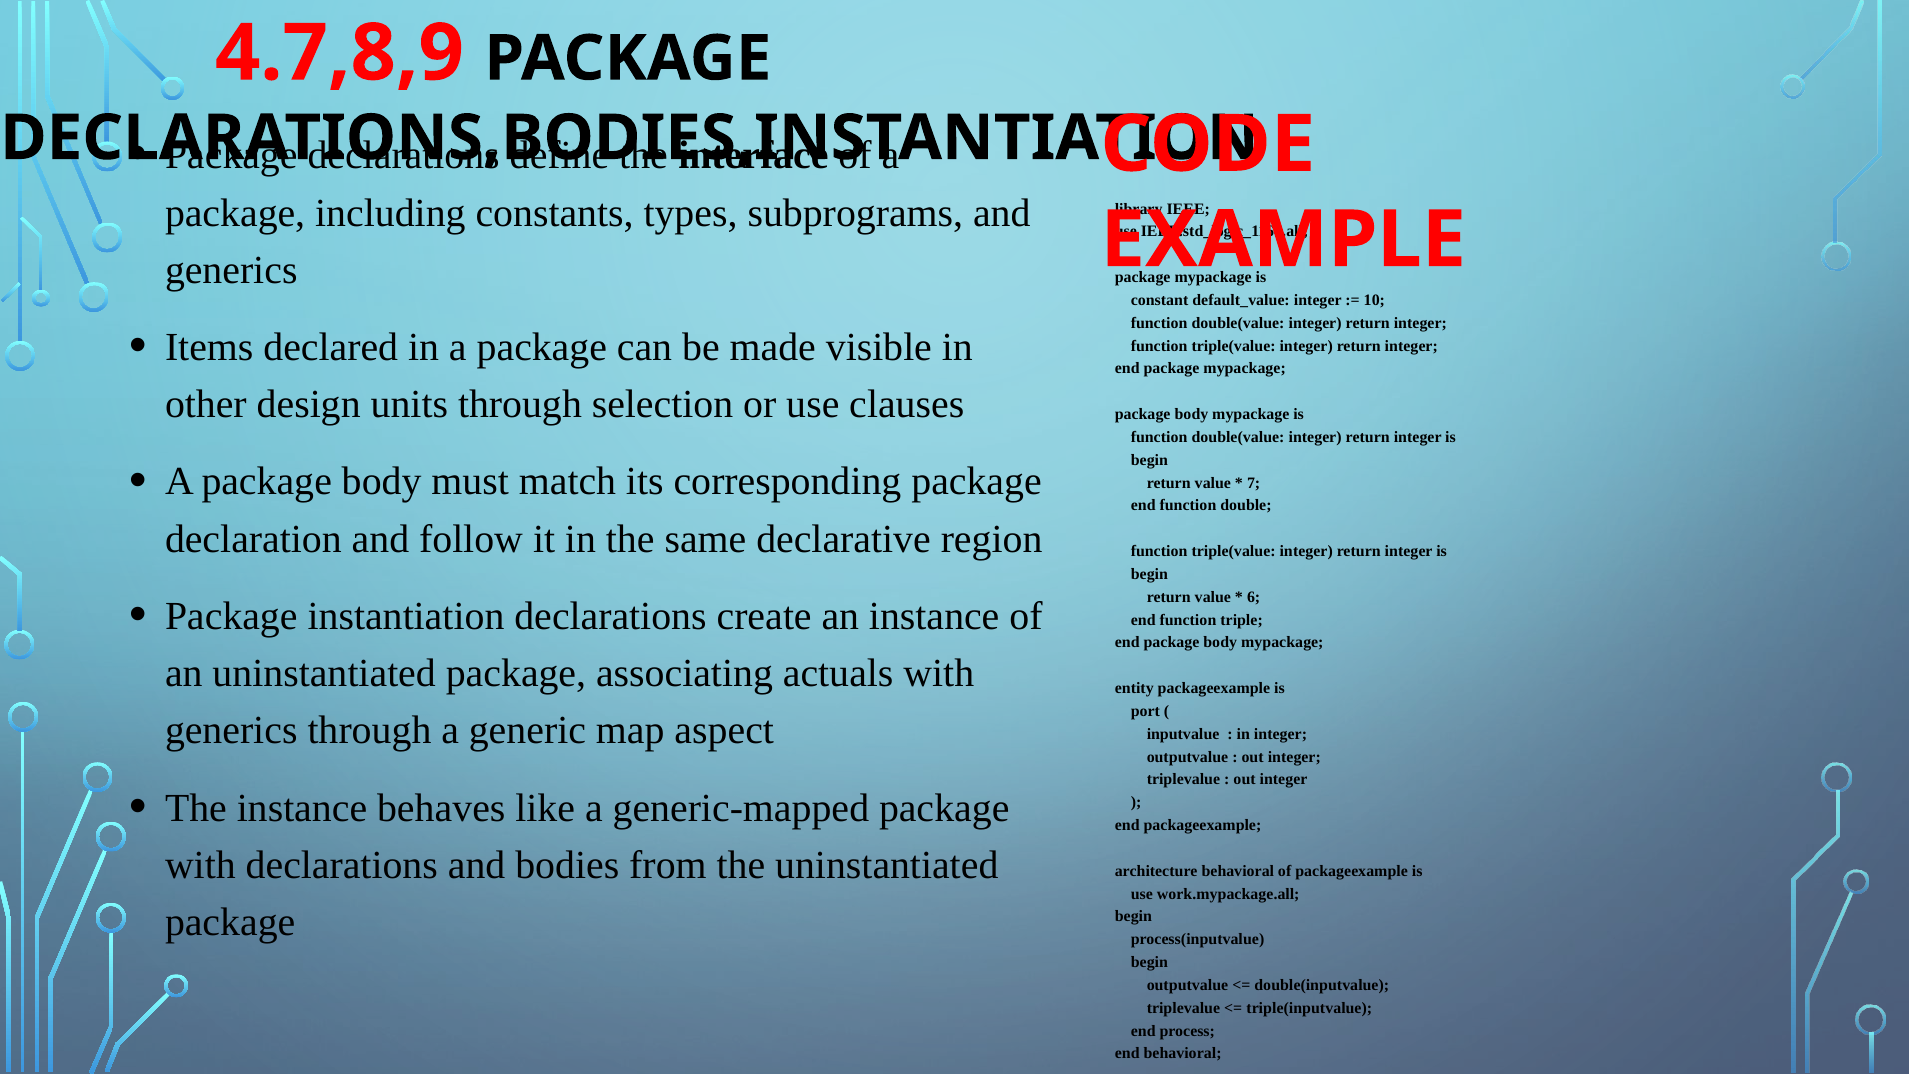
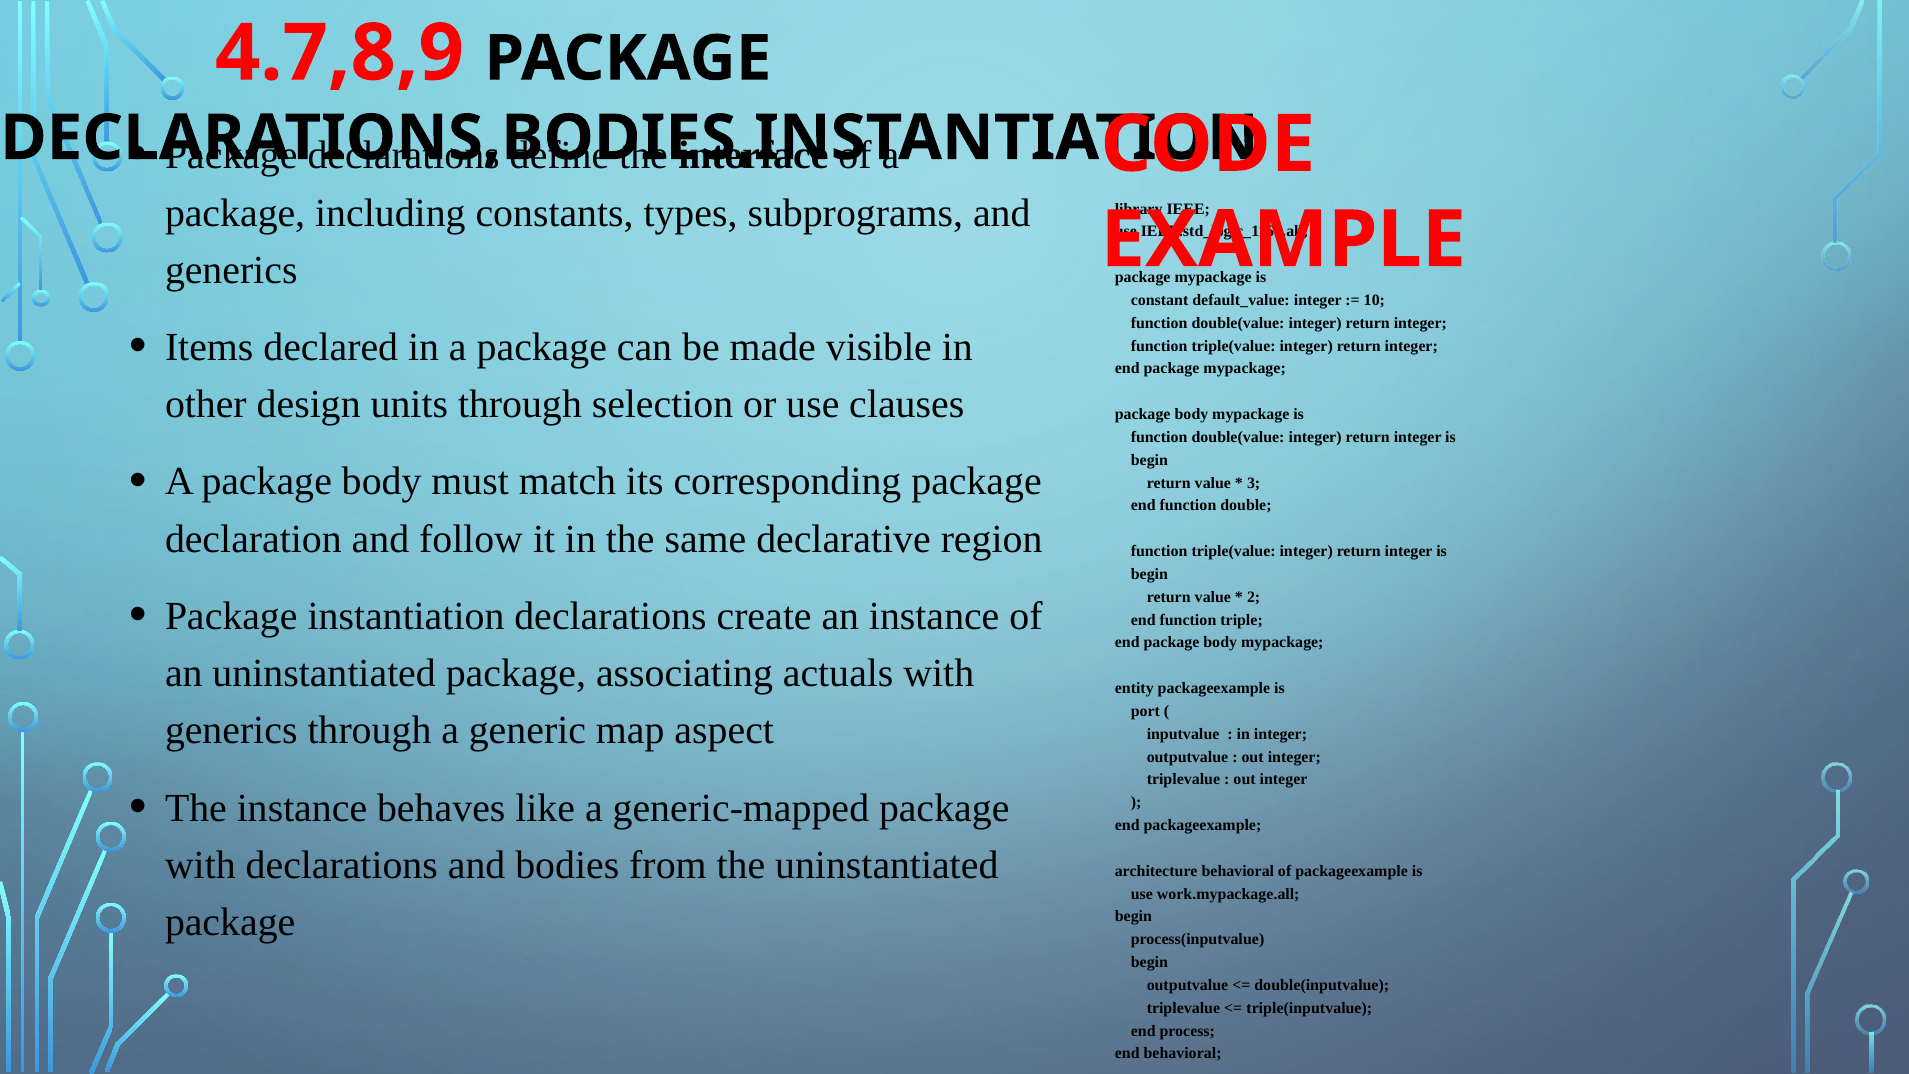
7: 7 -> 3
6: 6 -> 2
